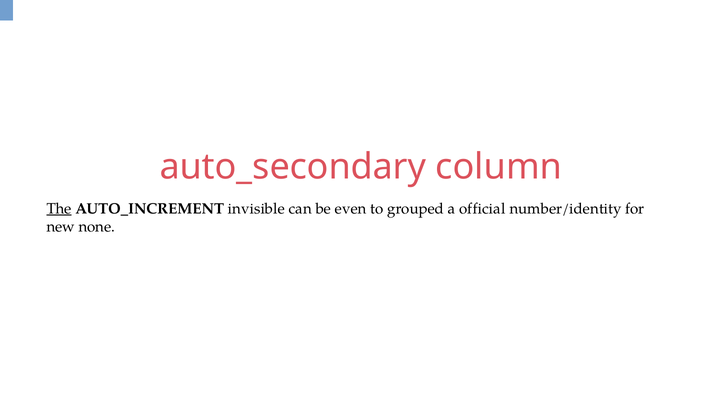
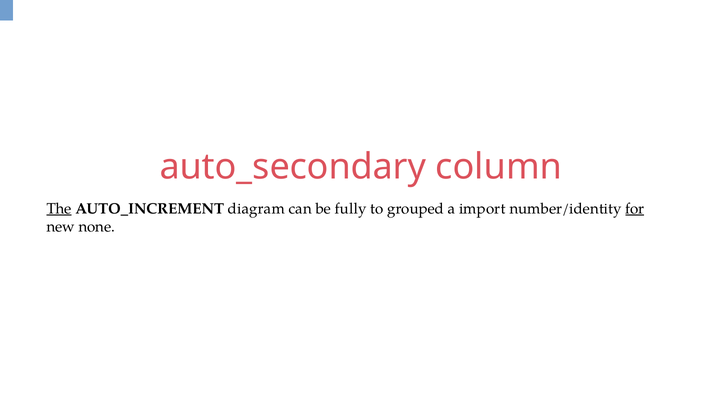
invisible: invisible -> diagram
even: even -> fully
official: official -> import
for underline: none -> present
